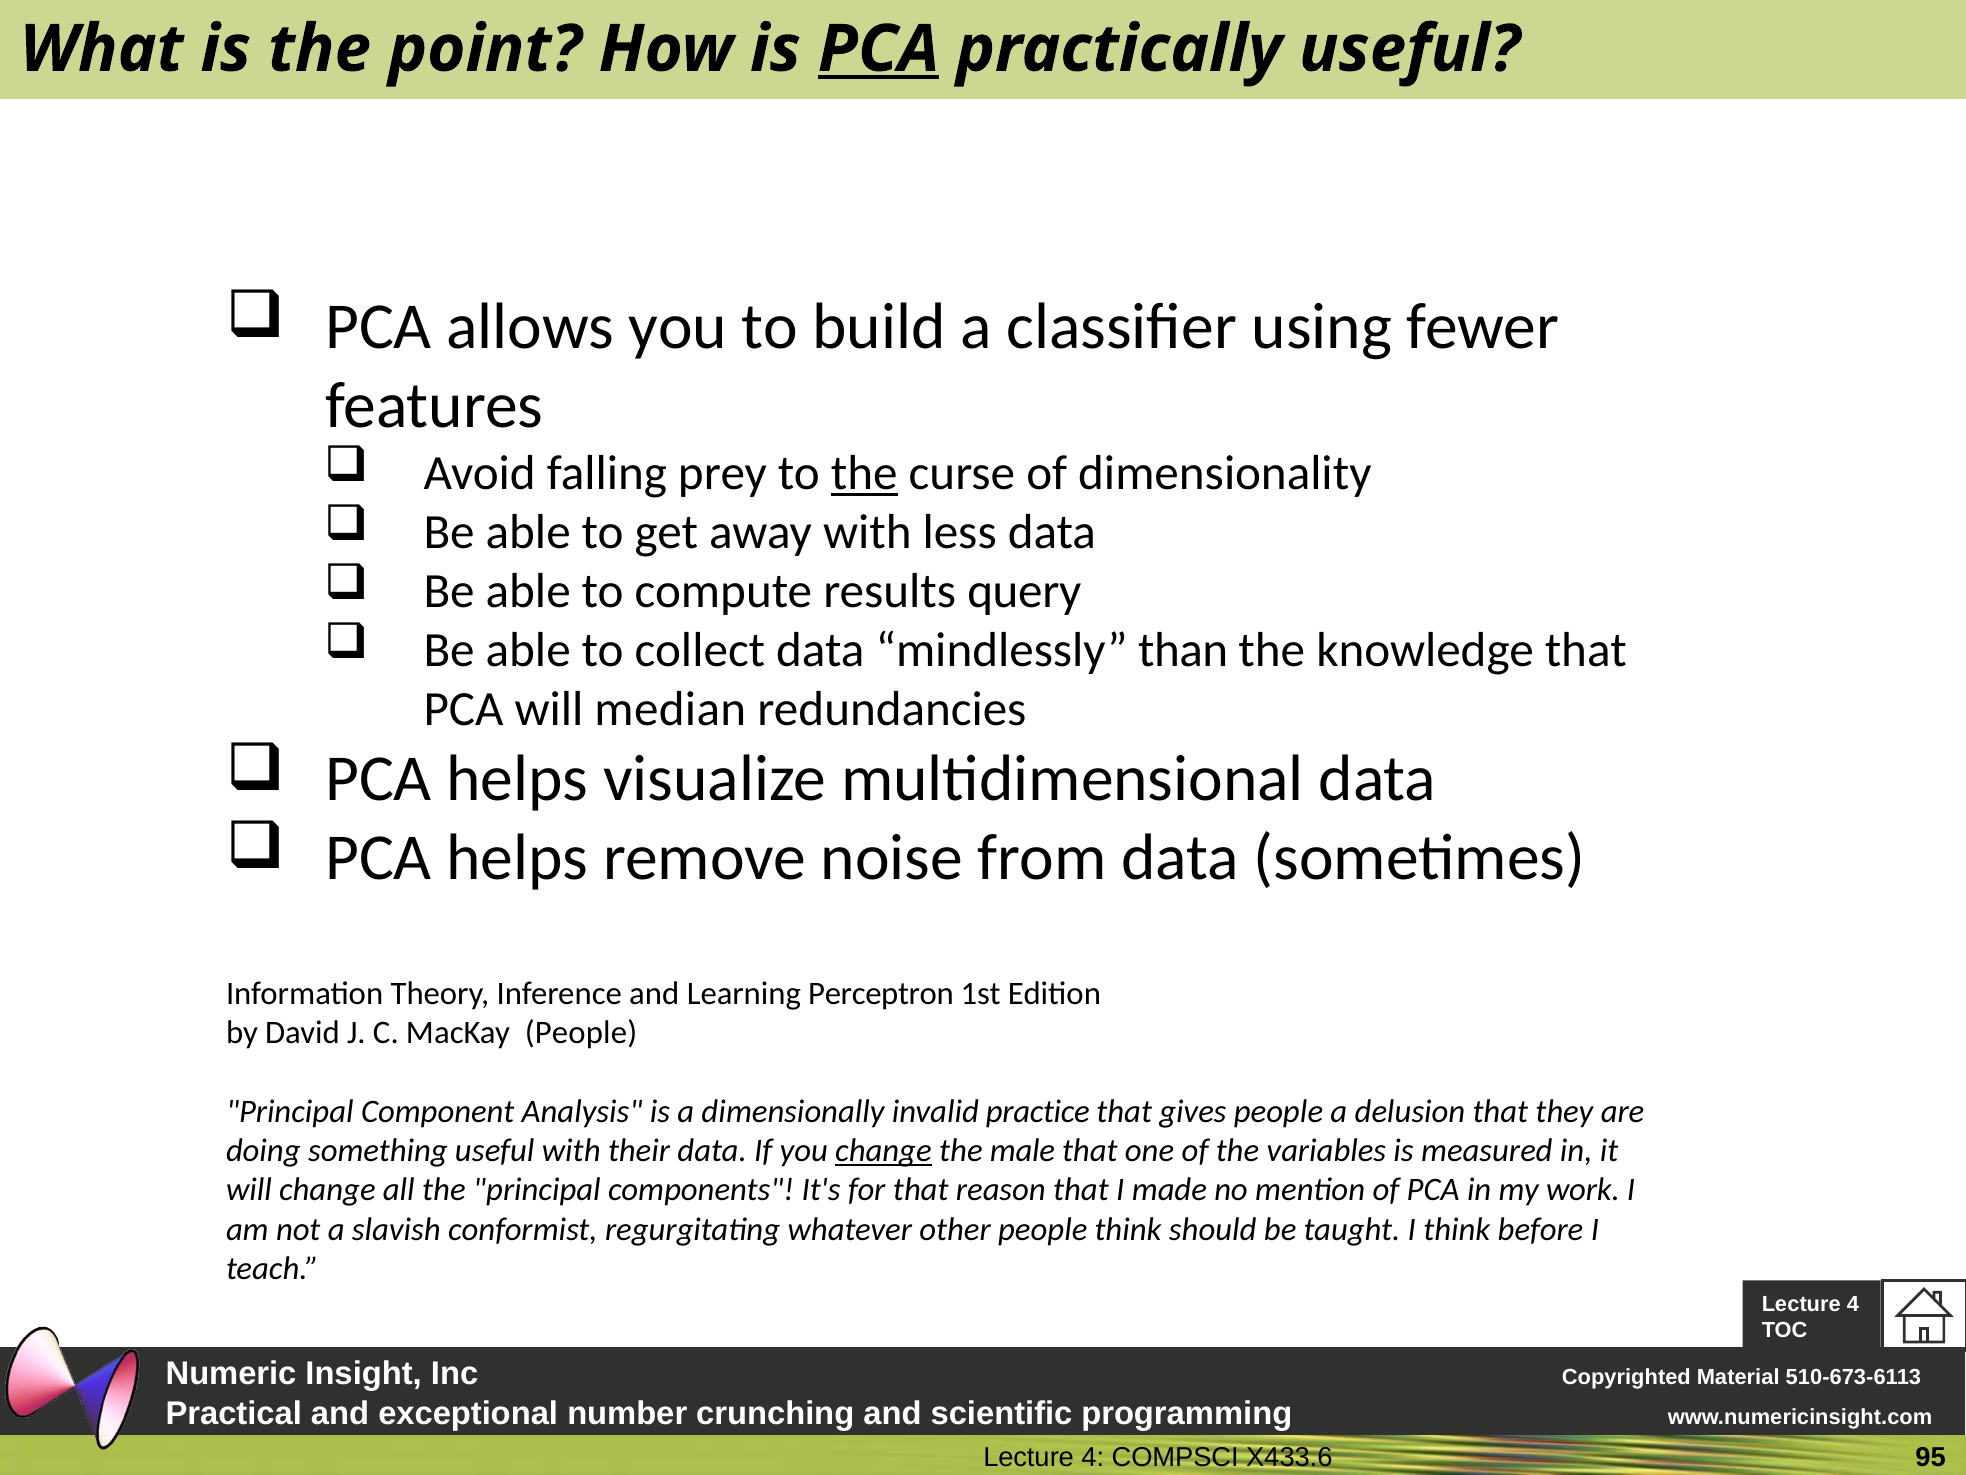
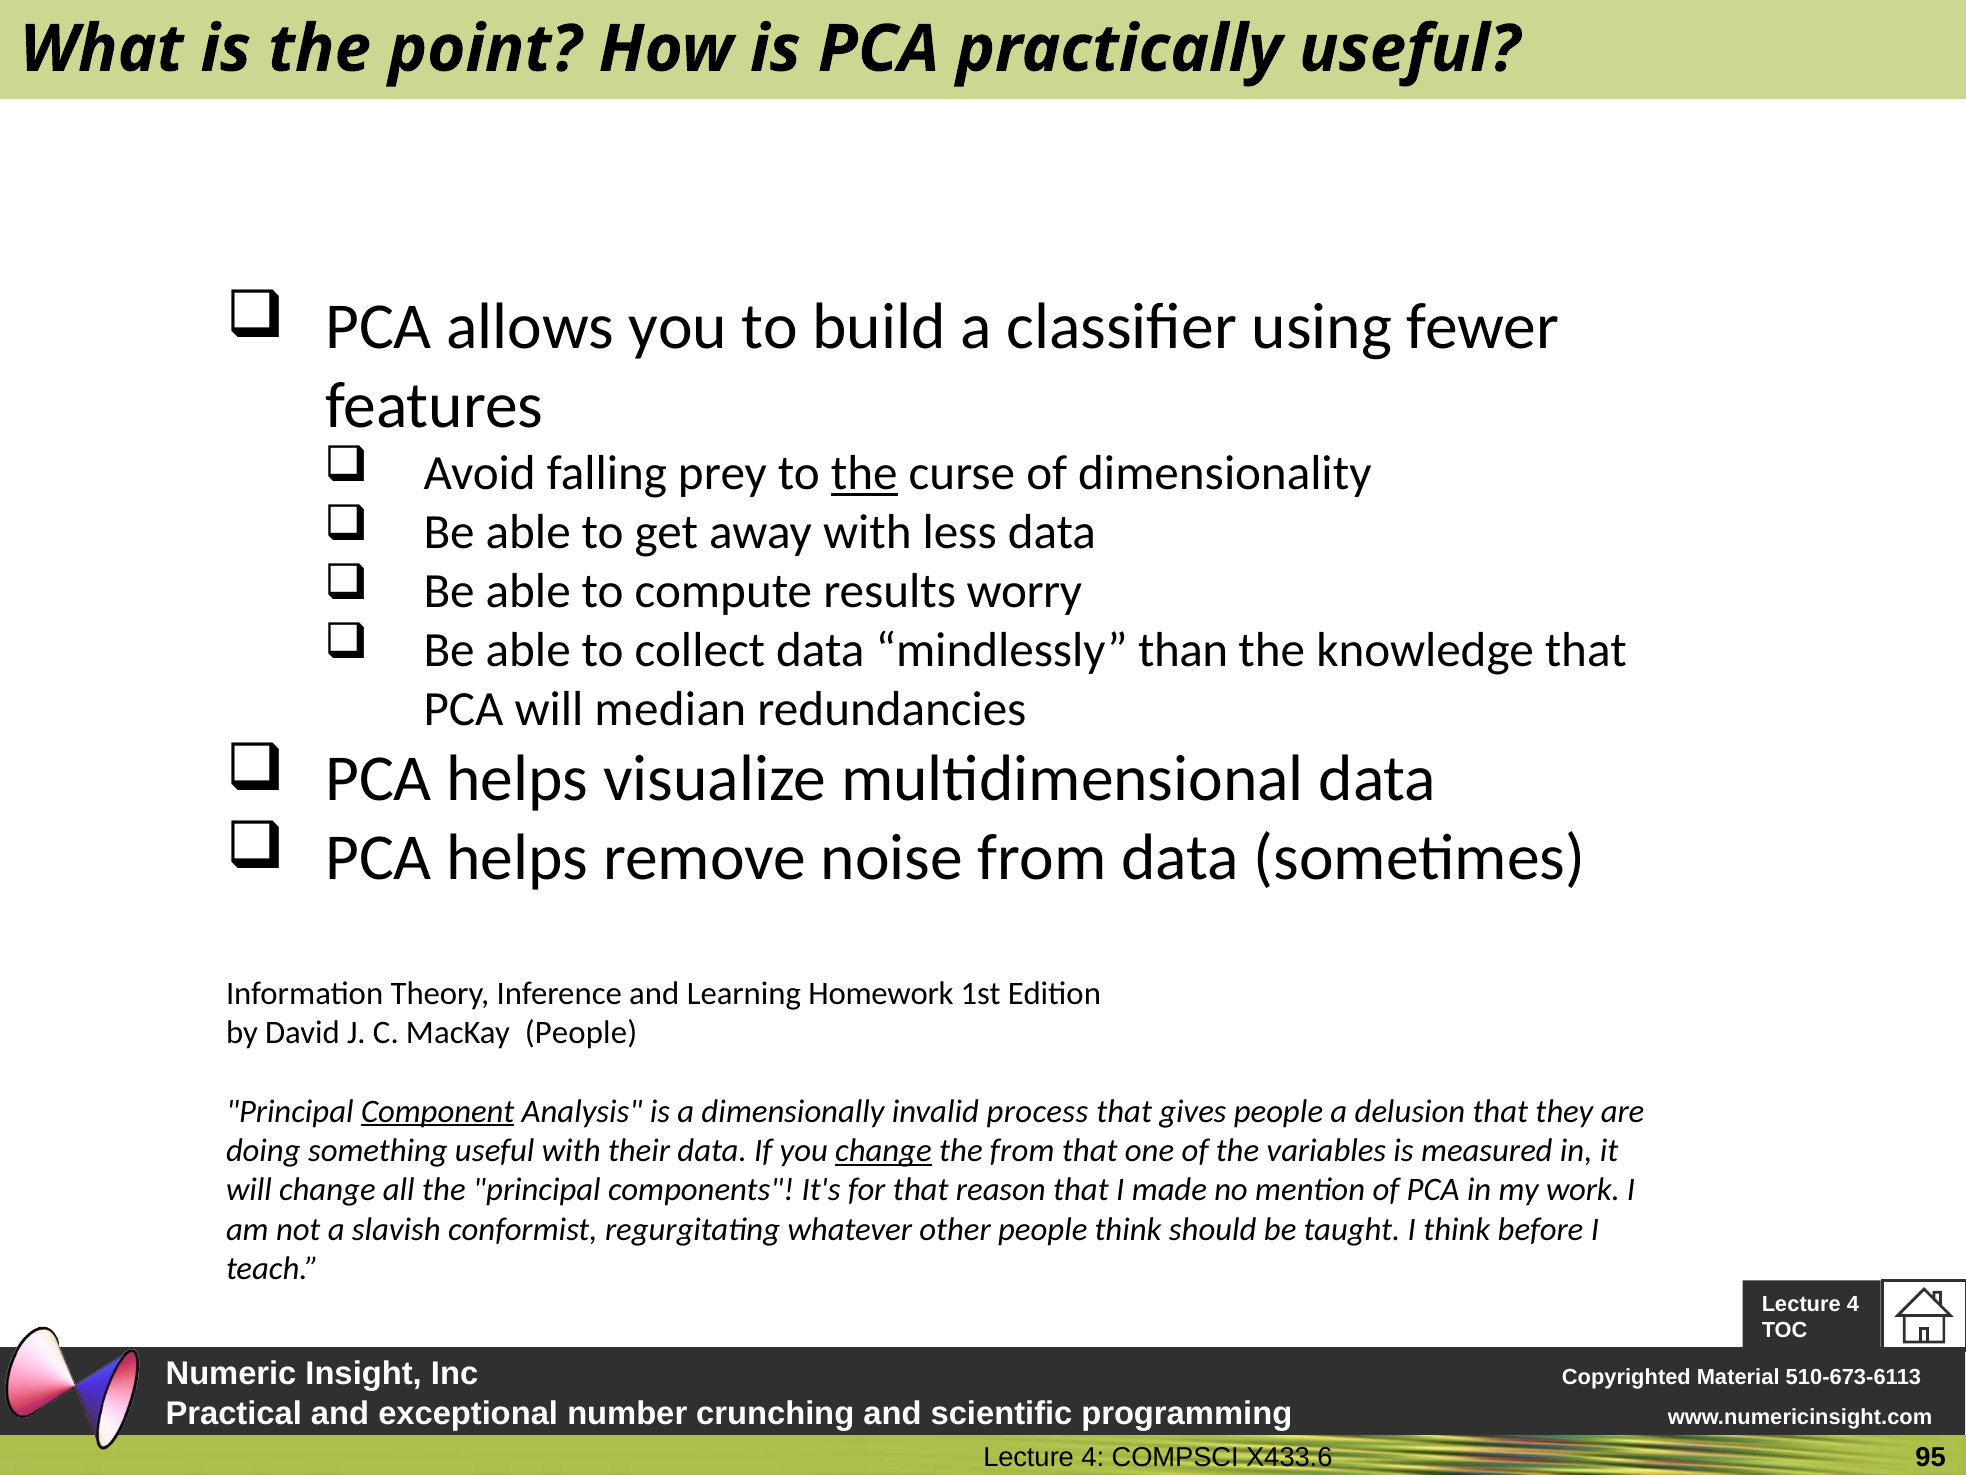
PCA at (879, 49) underline: present -> none
query: query -> worry
Perceptron: Perceptron -> Homework
Component underline: none -> present
practice: practice -> process
the male: male -> from
